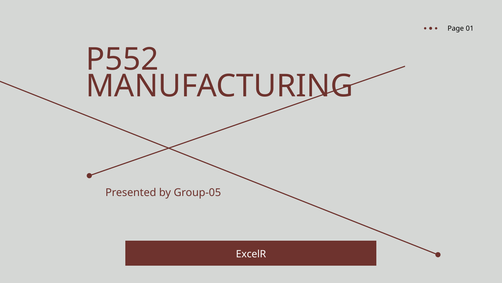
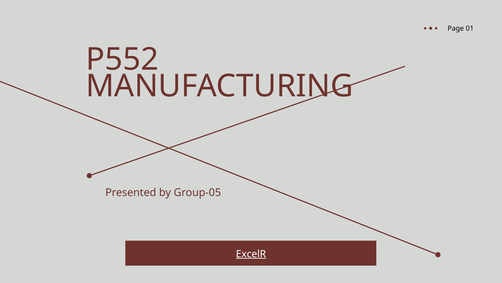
ExcelR underline: none -> present
